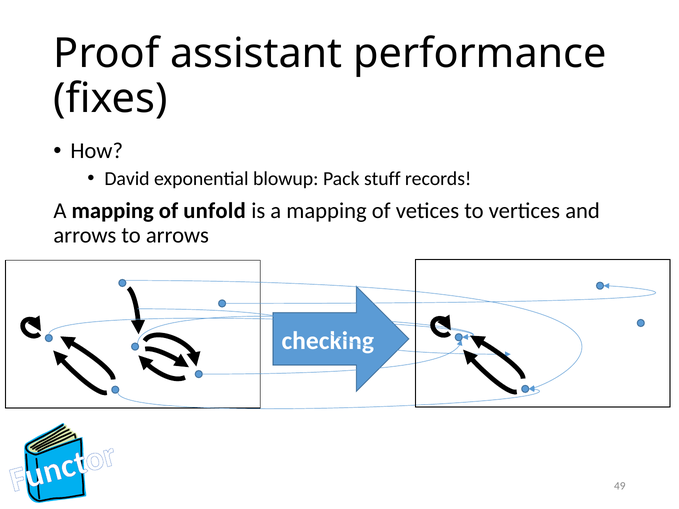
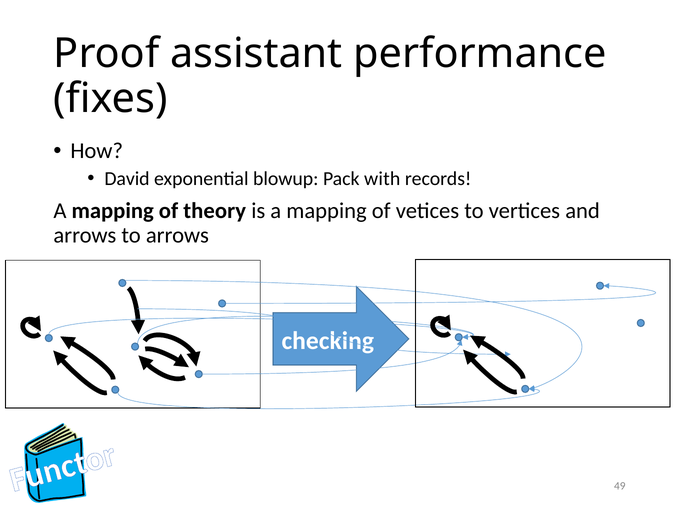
stuff: stuff -> with
unfold: unfold -> theory
